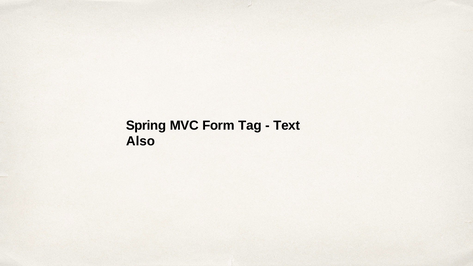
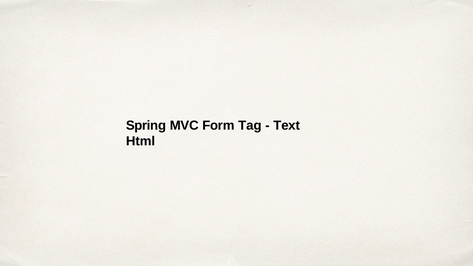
Also: Also -> Html
